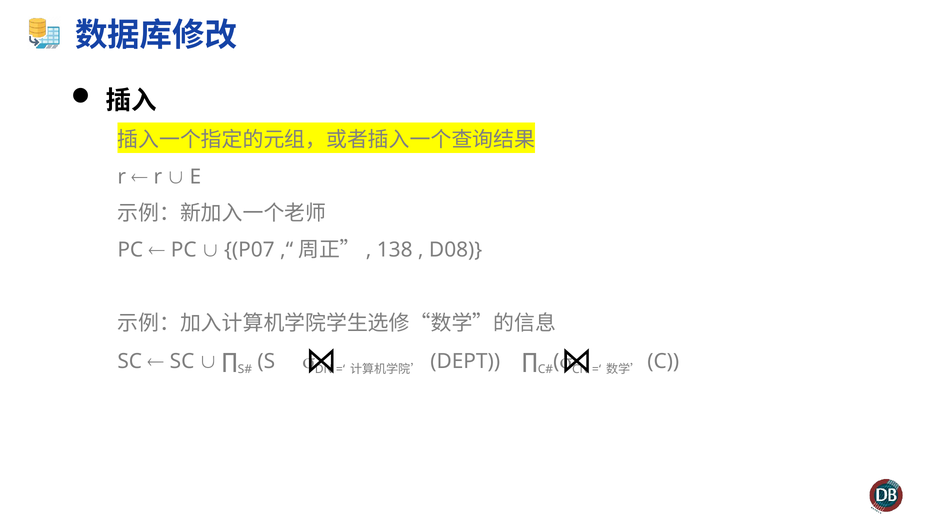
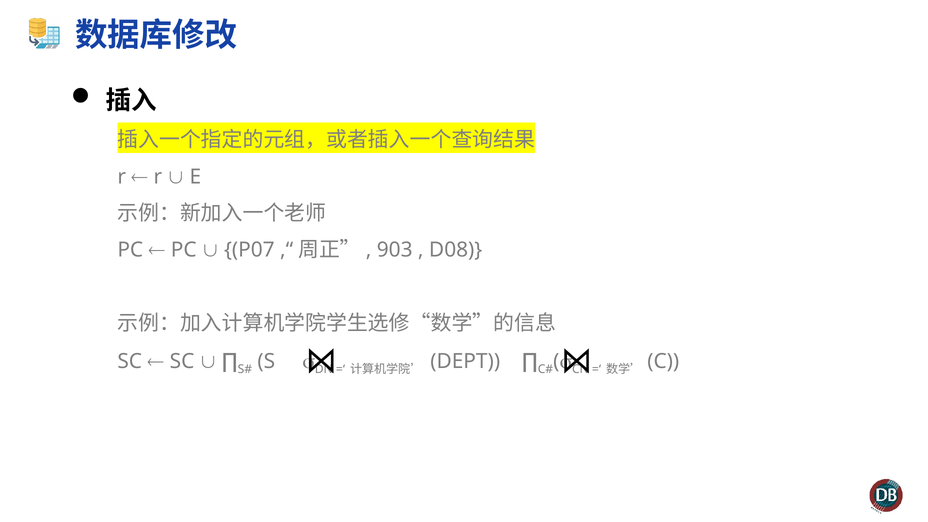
138: 138 -> 903
